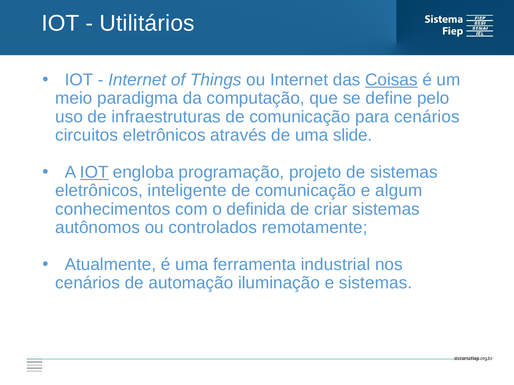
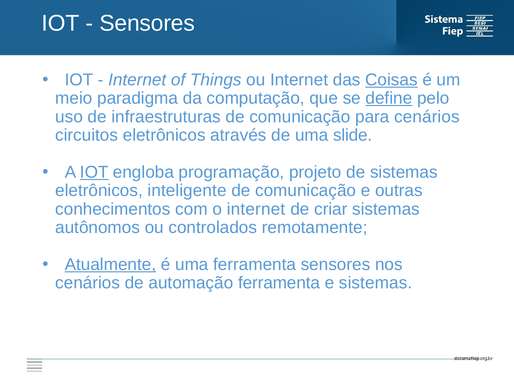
Utilitários at (147, 23): Utilitários -> Sensores
define underline: none -> present
algum: algum -> outras
o definida: definida -> internet
Atualmente underline: none -> present
ferramenta industrial: industrial -> sensores
automação iluminação: iluminação -> ferramenta
